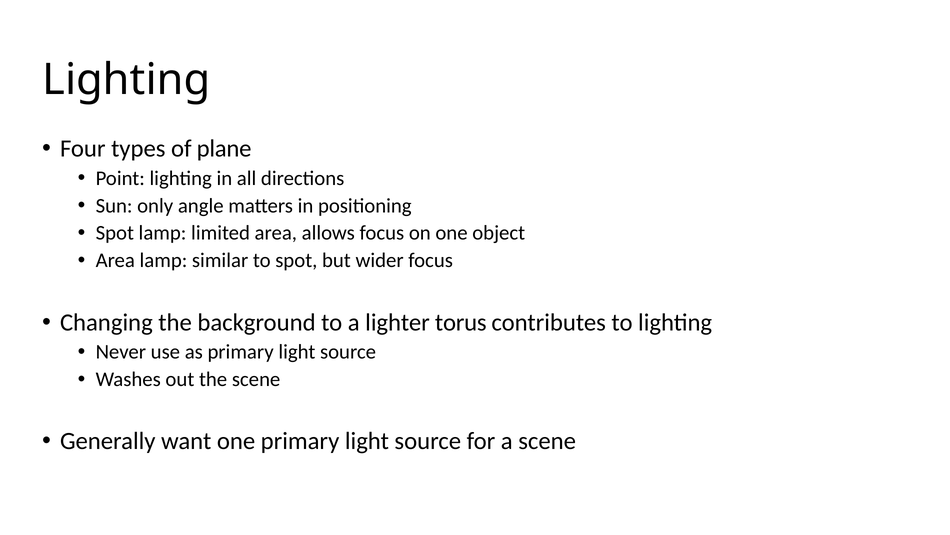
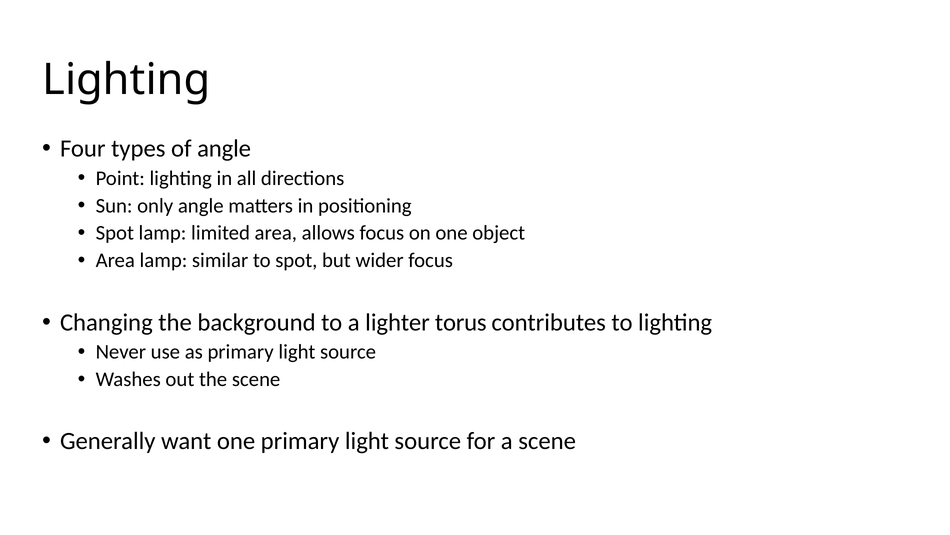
of plane: plane -> angle
